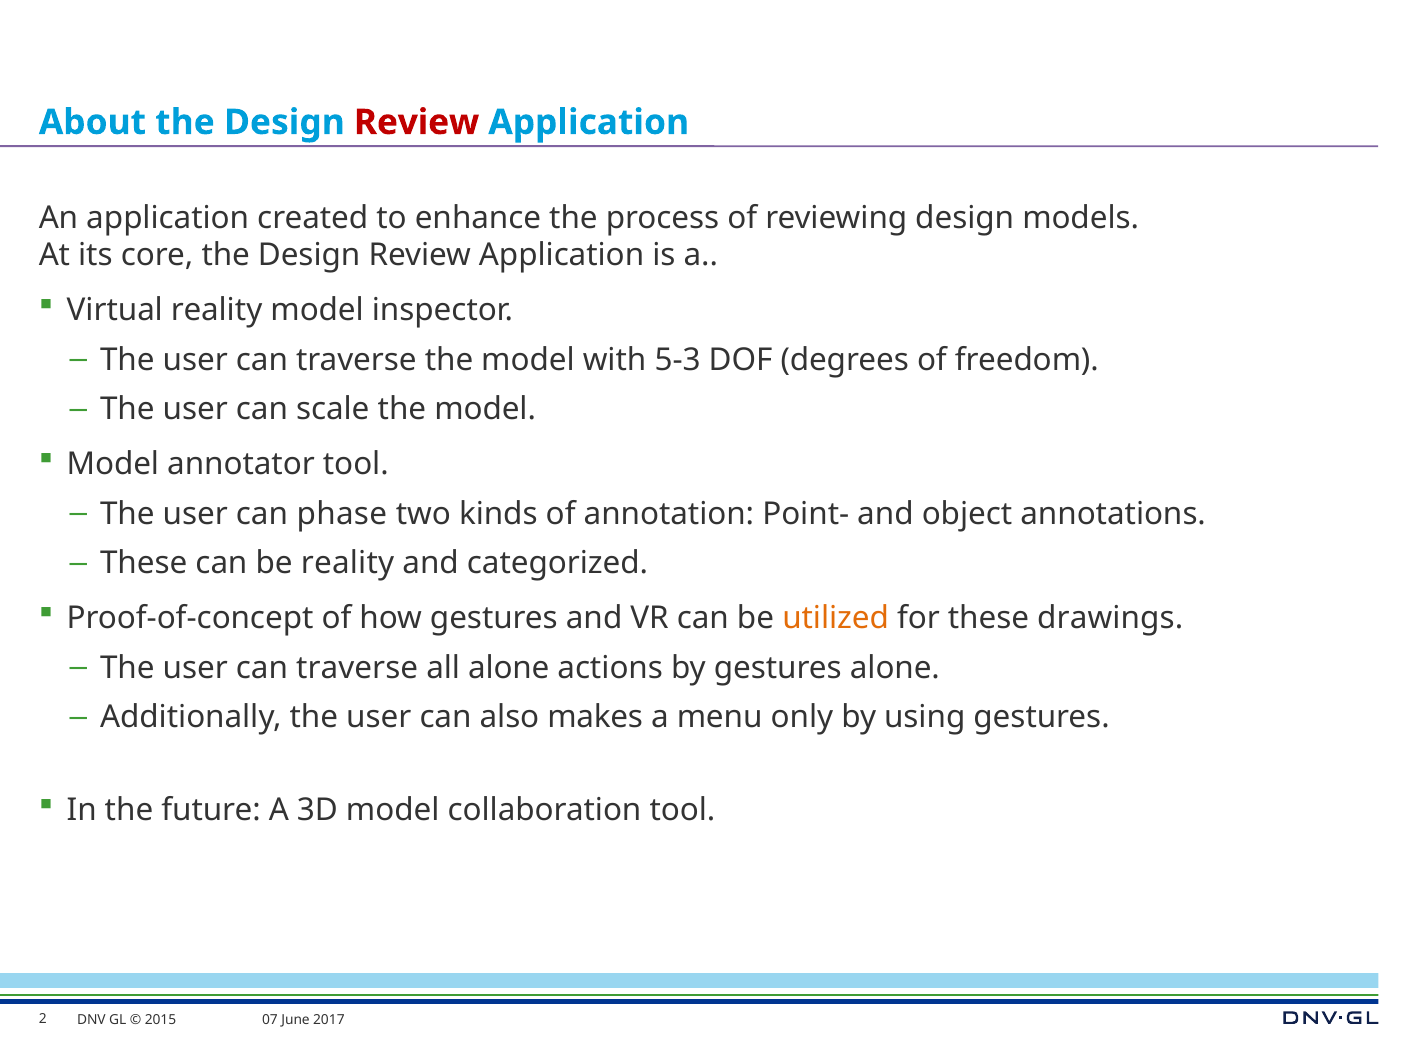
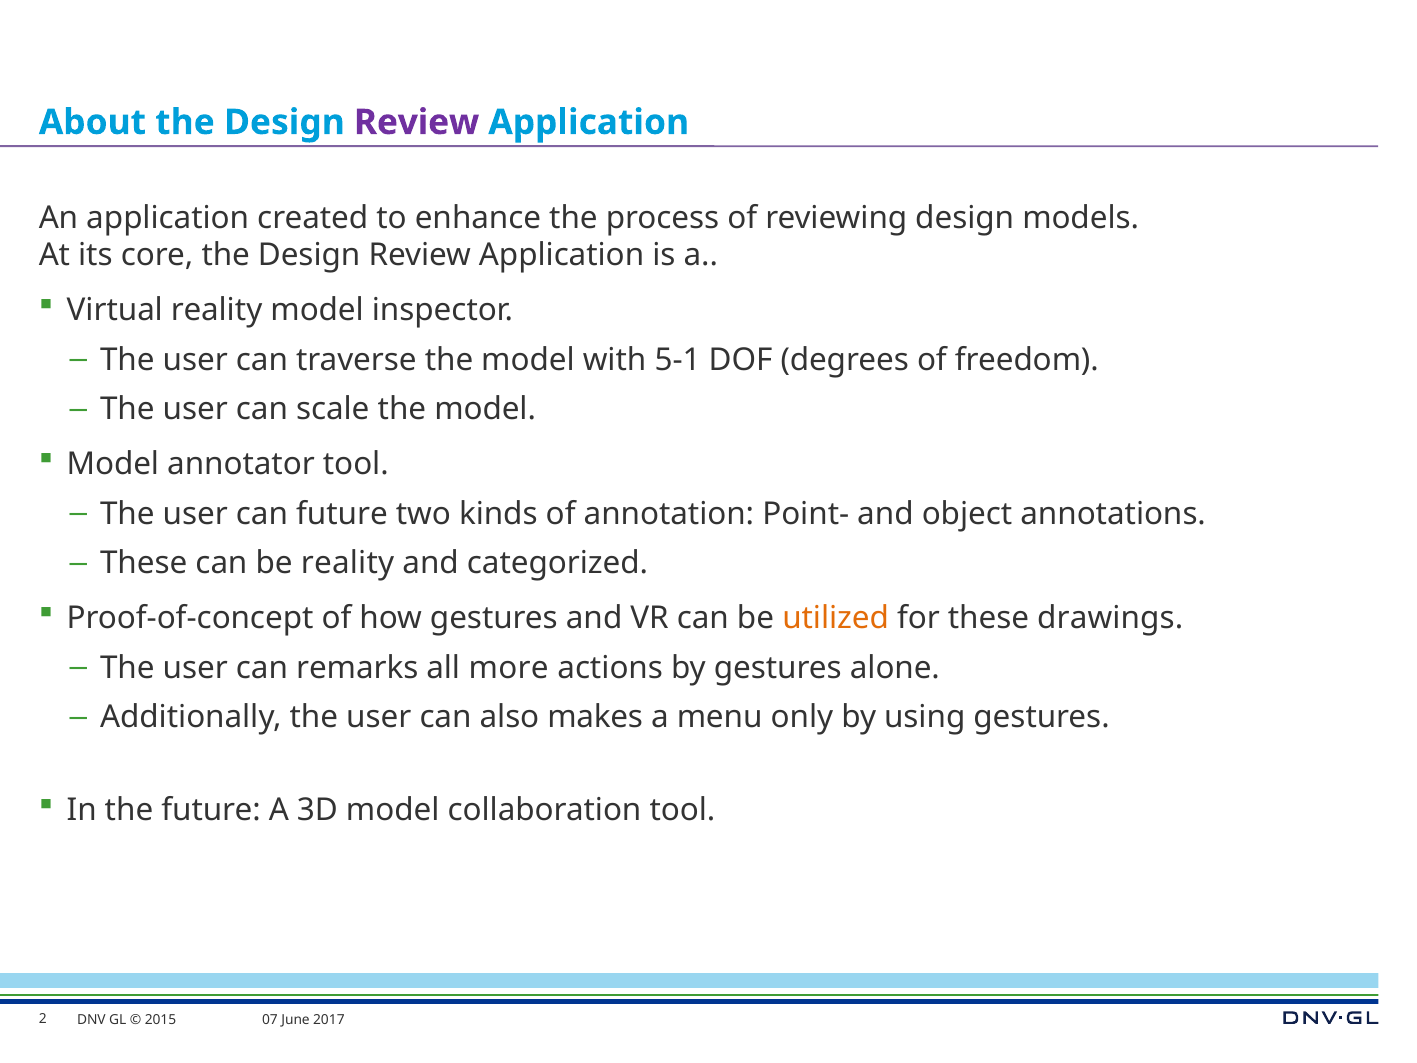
Review at (417, 122) colour: red -> purple
5-3: 5-3 -> 5-1
can phase: phase -> future
traverse at (357, 668): traverse -> remarks
all alone: alone -> more
